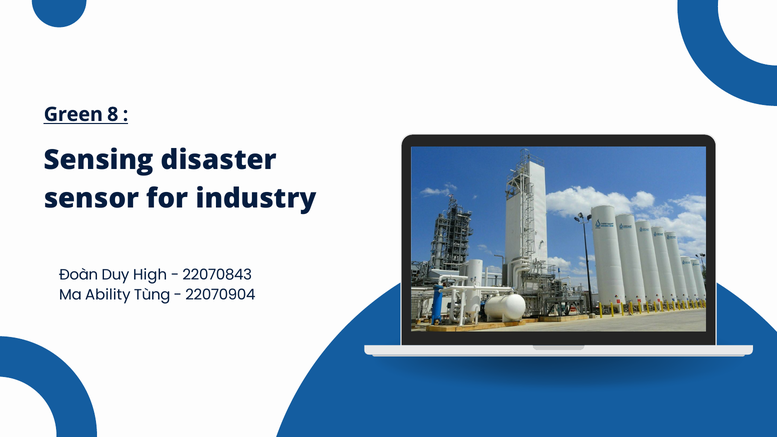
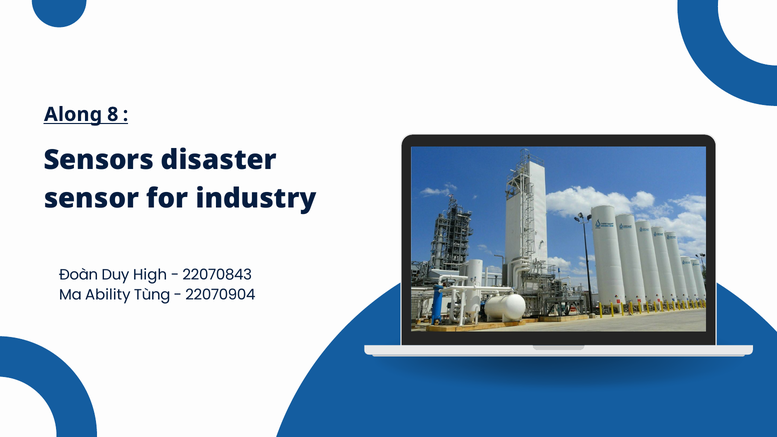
Green: Green -> Along
Sensing: Sensing -> Sensors
